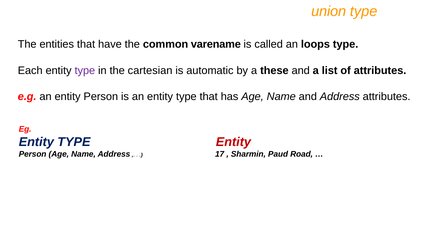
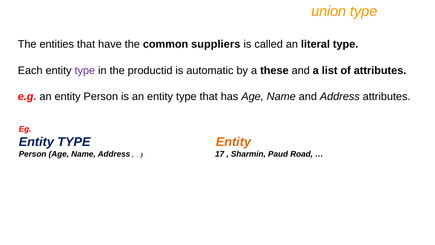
varename: varename -> suppliers
loops: loops -> literal
cartesian: cartesian -> productid
Entity at (233, 142) colour: red -> orange
